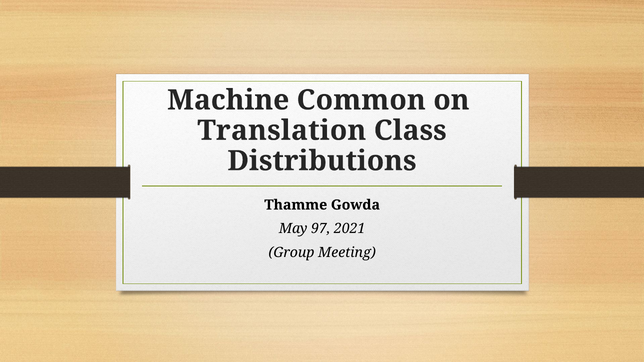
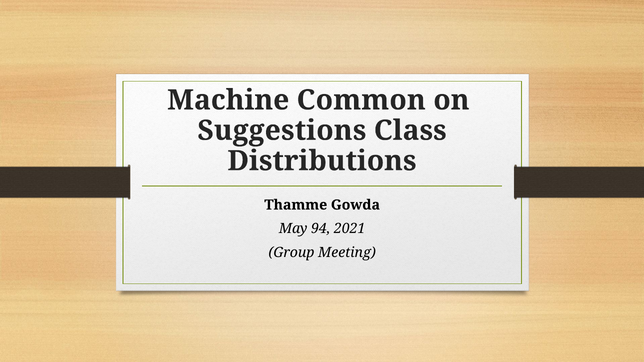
Translation: Translation -> Suggestions
97: 97 -> 94
